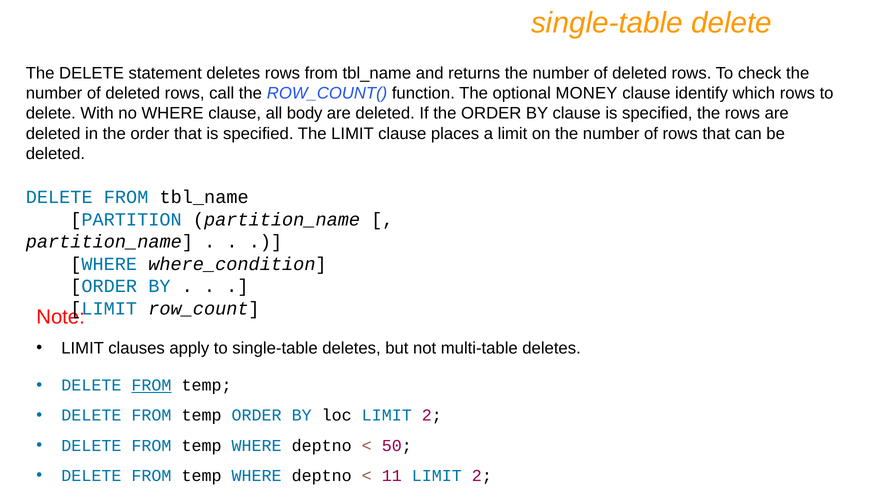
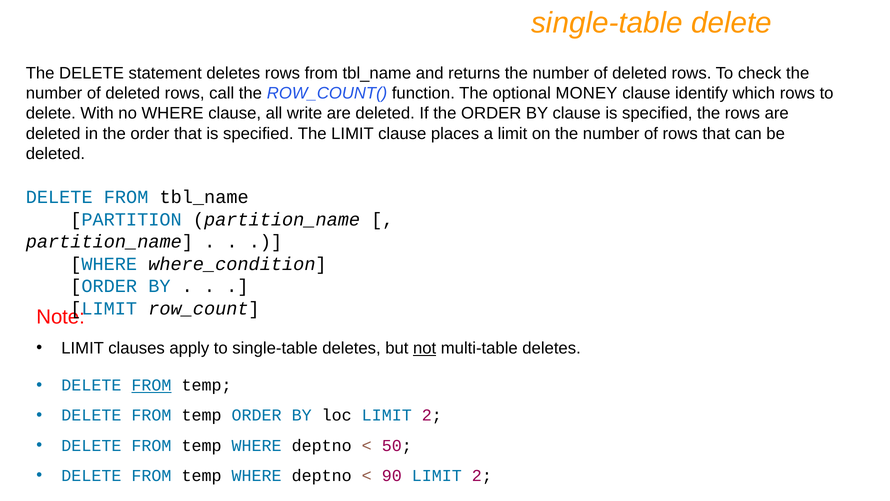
body: body -> write
not underline: none -> present
11: 11 -> 90
